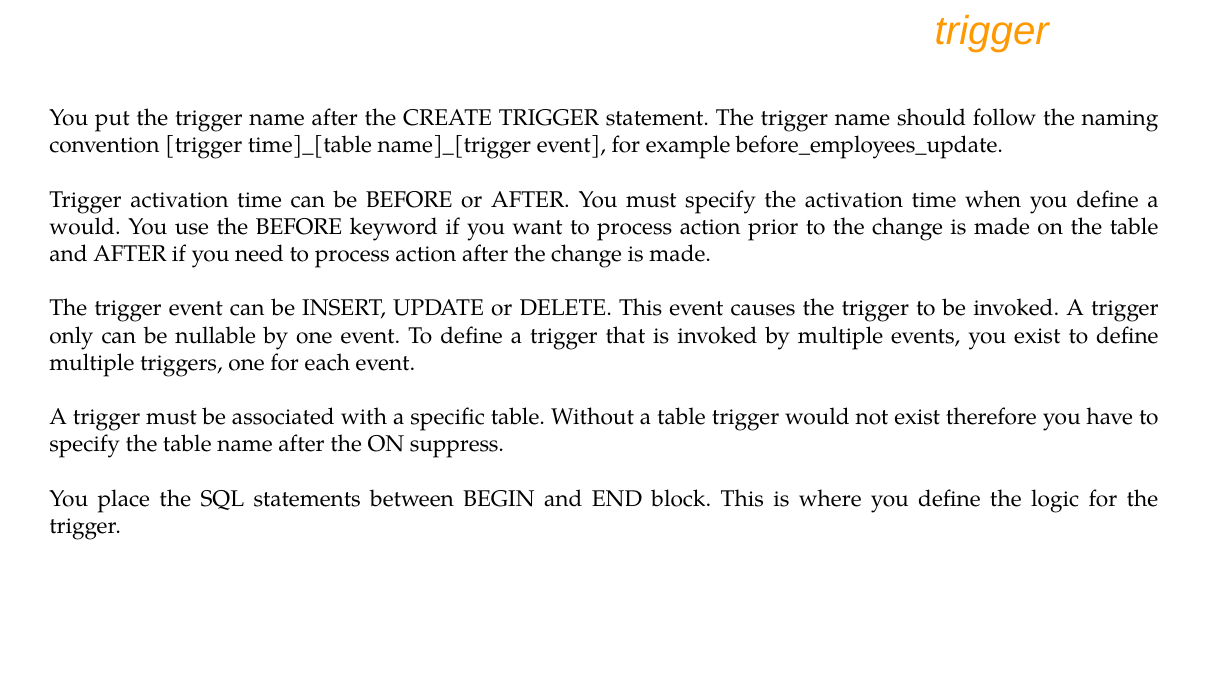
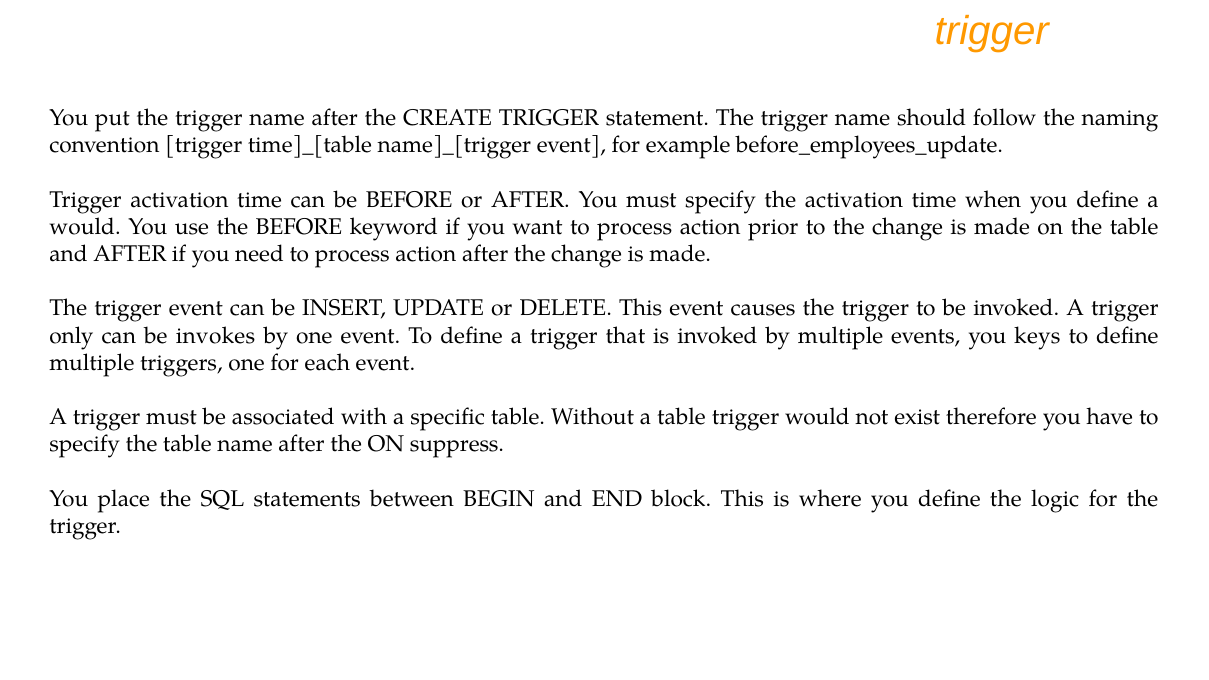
nullable: nullable -> invokes
you exist: exist -> keys
